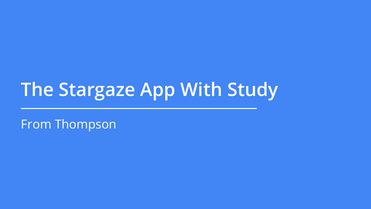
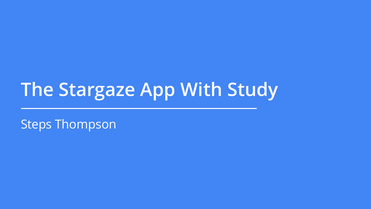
From: From -> Steps
